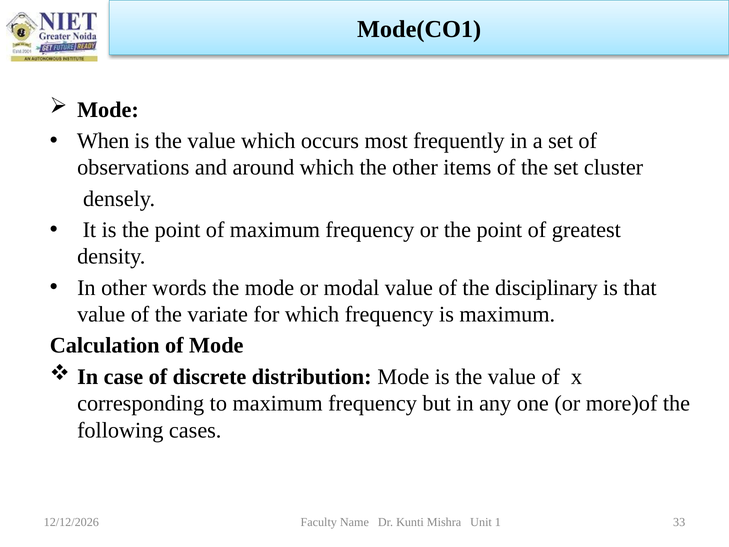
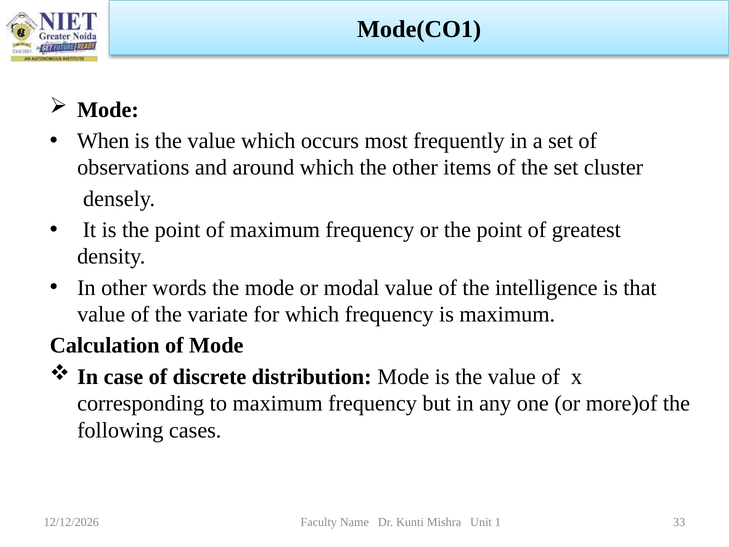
disciplinary: disciplinary -> intelligence
